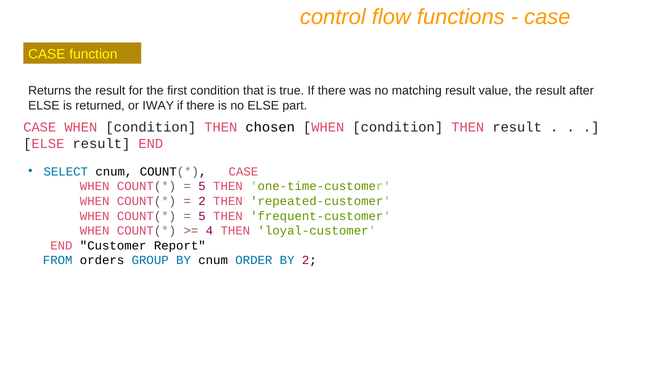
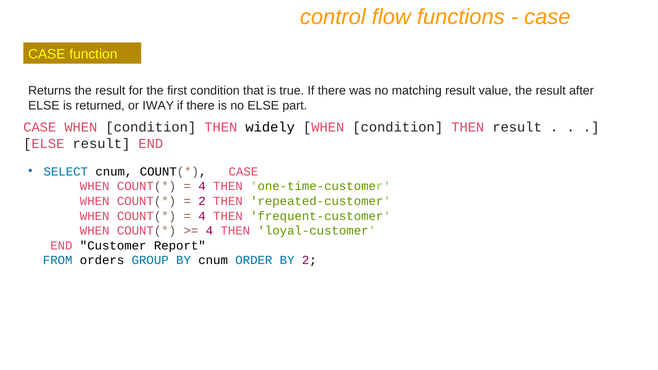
chosen: chosen -> widely
5 at (202, 186): 5 -> 4
5 at (202, 216): 5 -> 4
